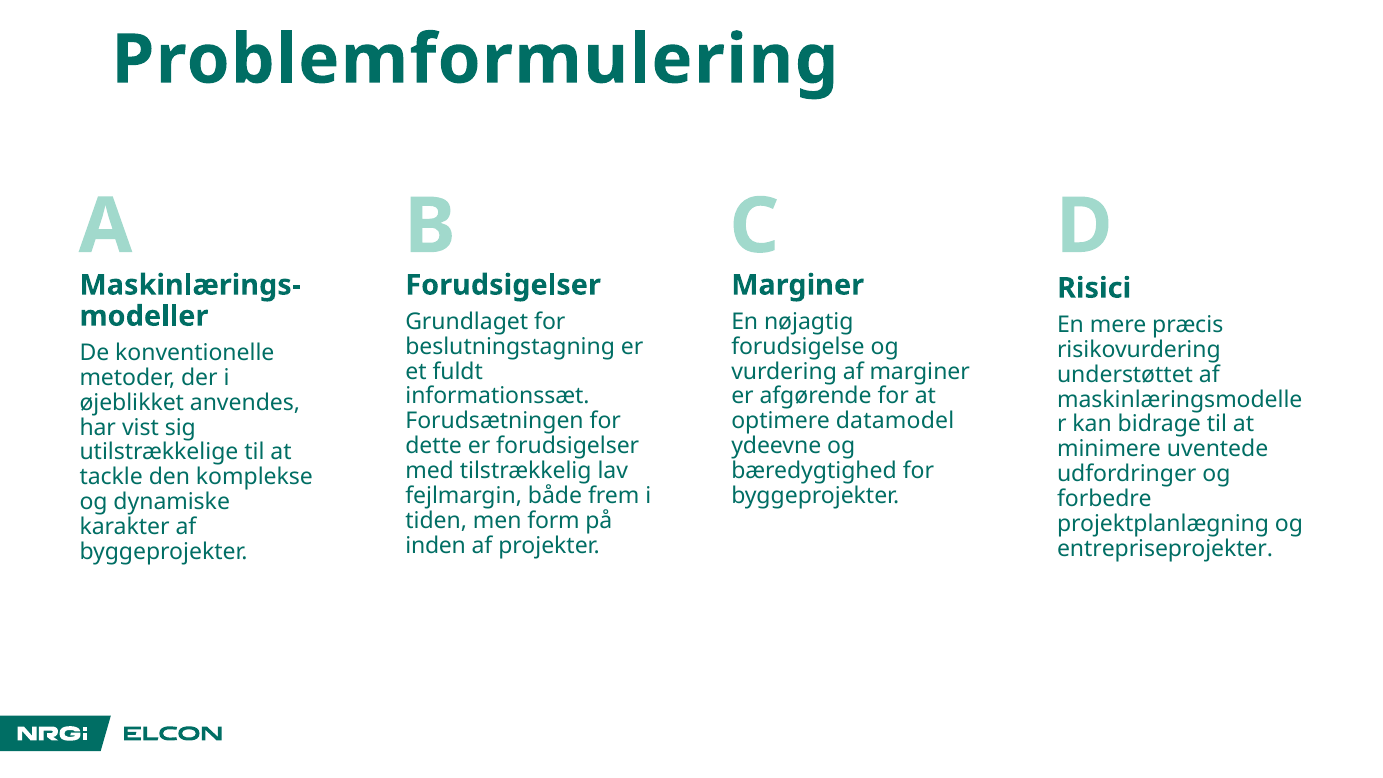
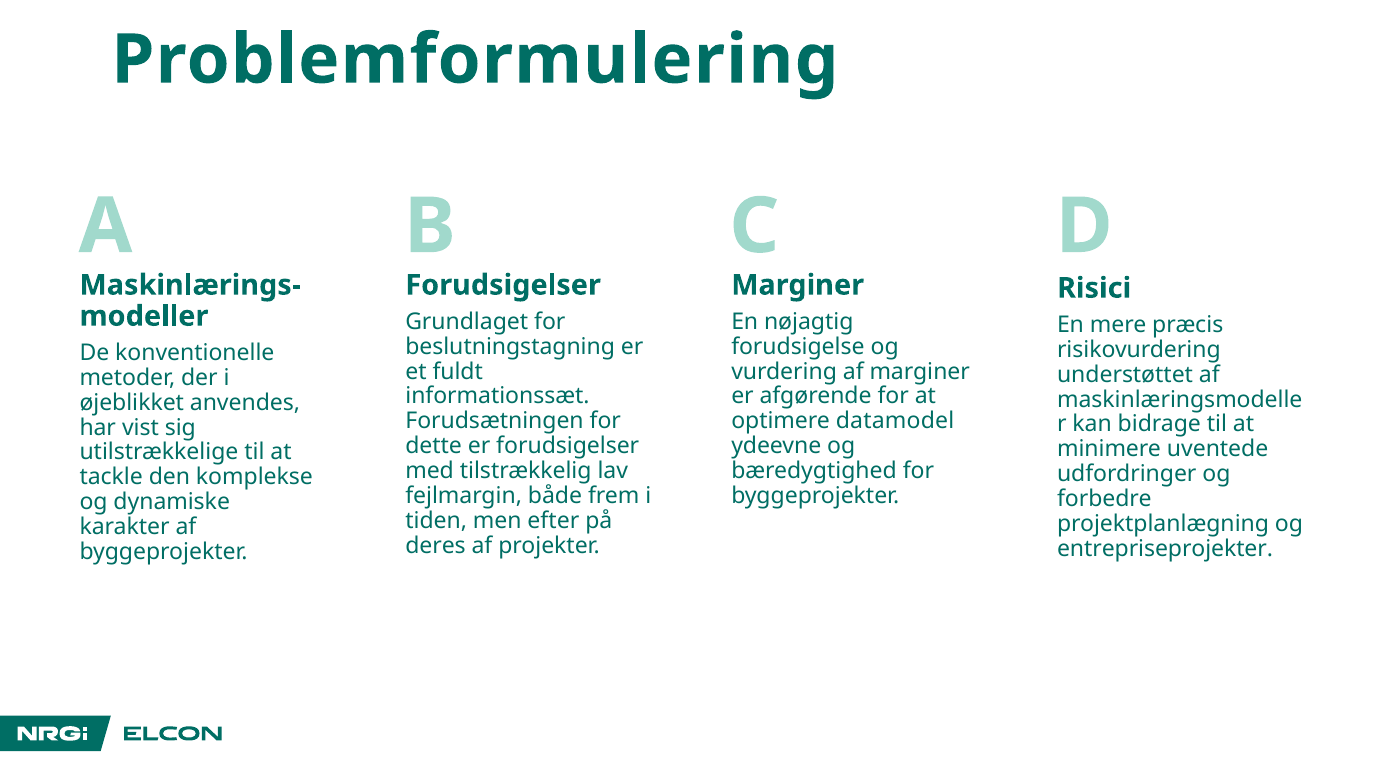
form: form -> efter
inden: inden -> deres
